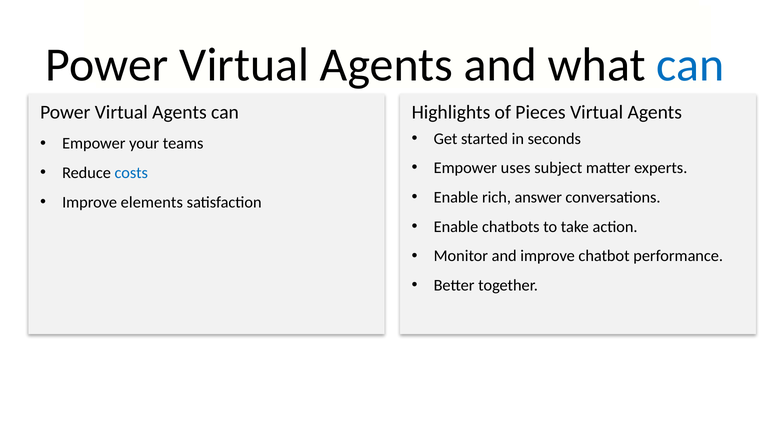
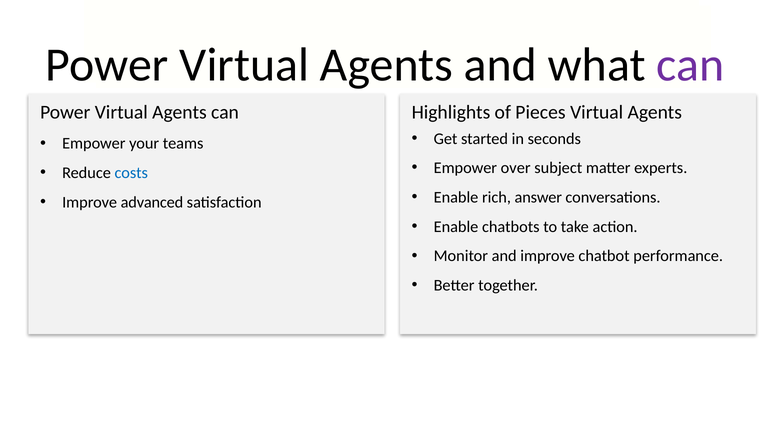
can at (690, 65) colour: blue -> purple
uses: uses -> over
elements: elements -> advanced
